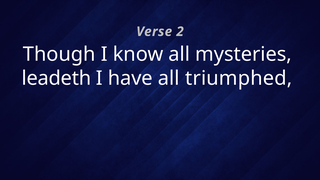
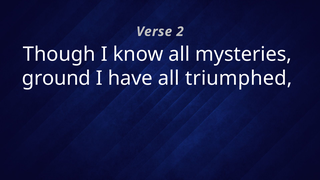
leadeth: leadeth -> ground
